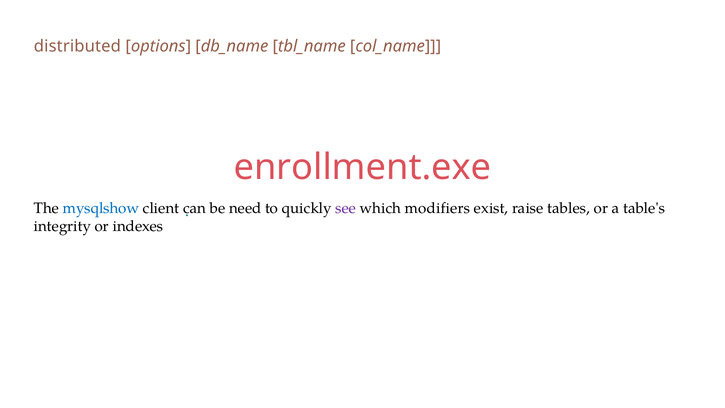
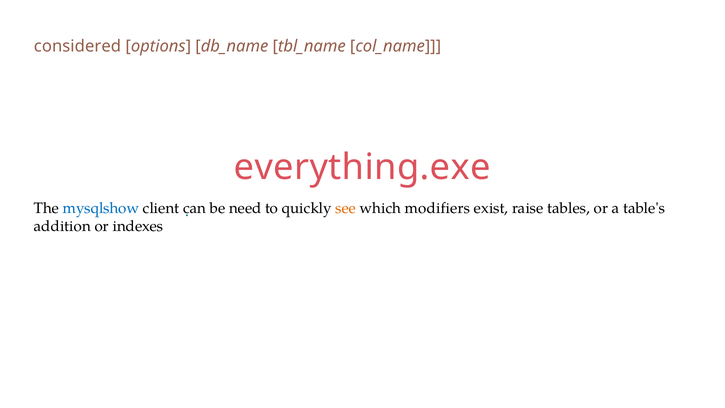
distributed: distributed -> considered
enrollment.exe: enrollment.exe -> everything.exe
see colour: purple -> orange
integrity: integrity -> addition
